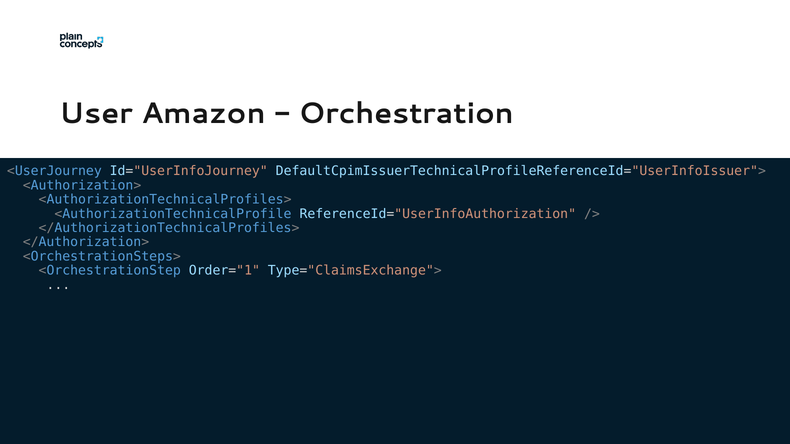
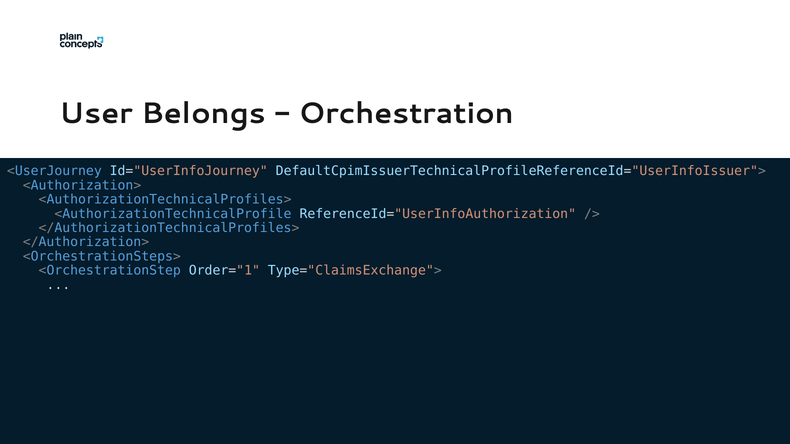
Amazon: Amazon -> Belongs
